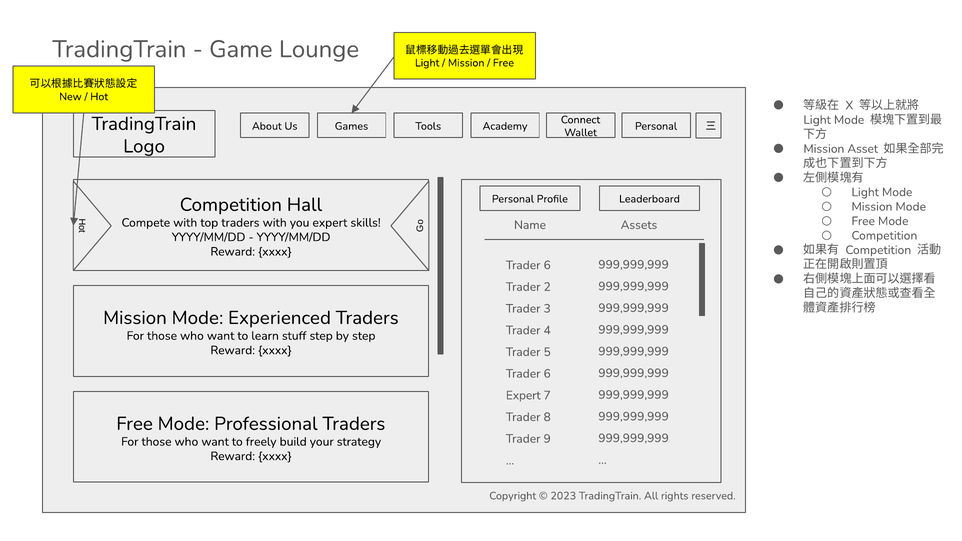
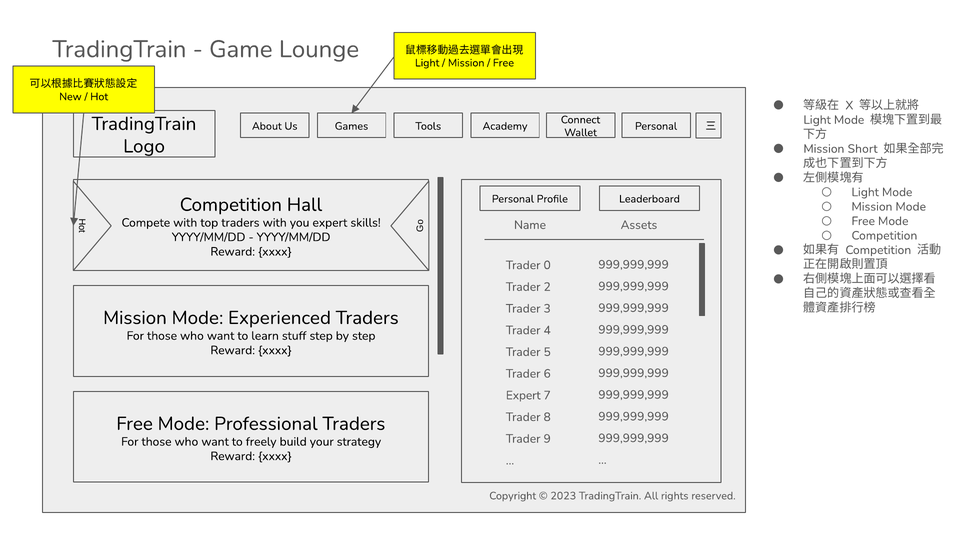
Asset: Asset -> Short
6 at (547, 265): 6 -> 0
